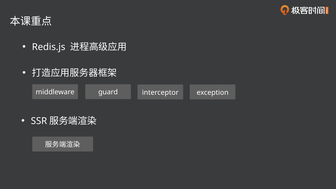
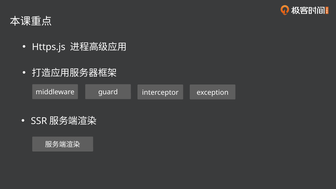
Redis.js: Redis.js -> Https.js
